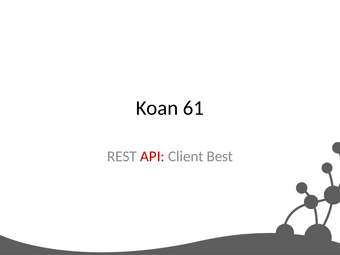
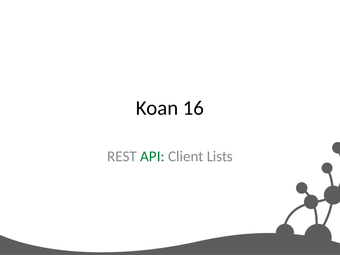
61: 61 -> 16
API colour: red -> green
Best: Best -> Lists
